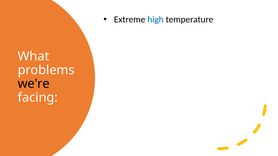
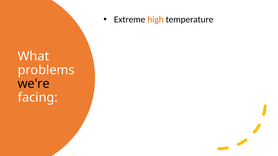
high colour: blue -> orange
